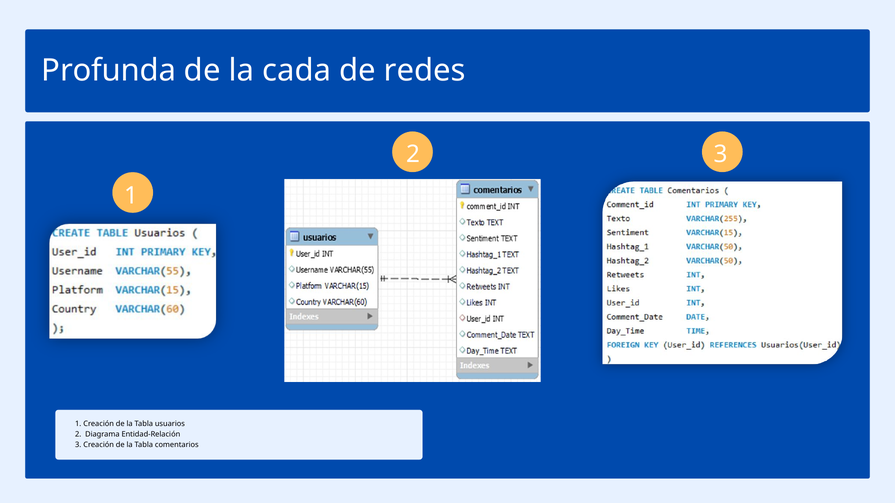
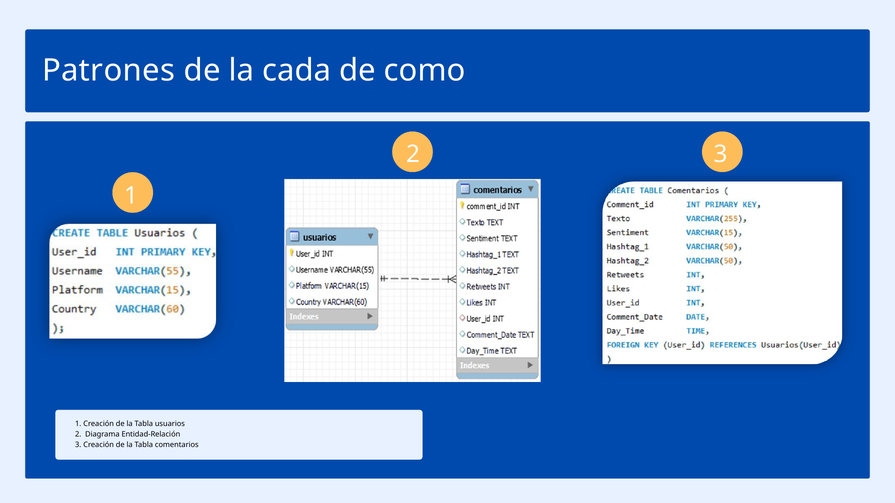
Profunda: Profunda -> Patrones
redes: redes -> como
